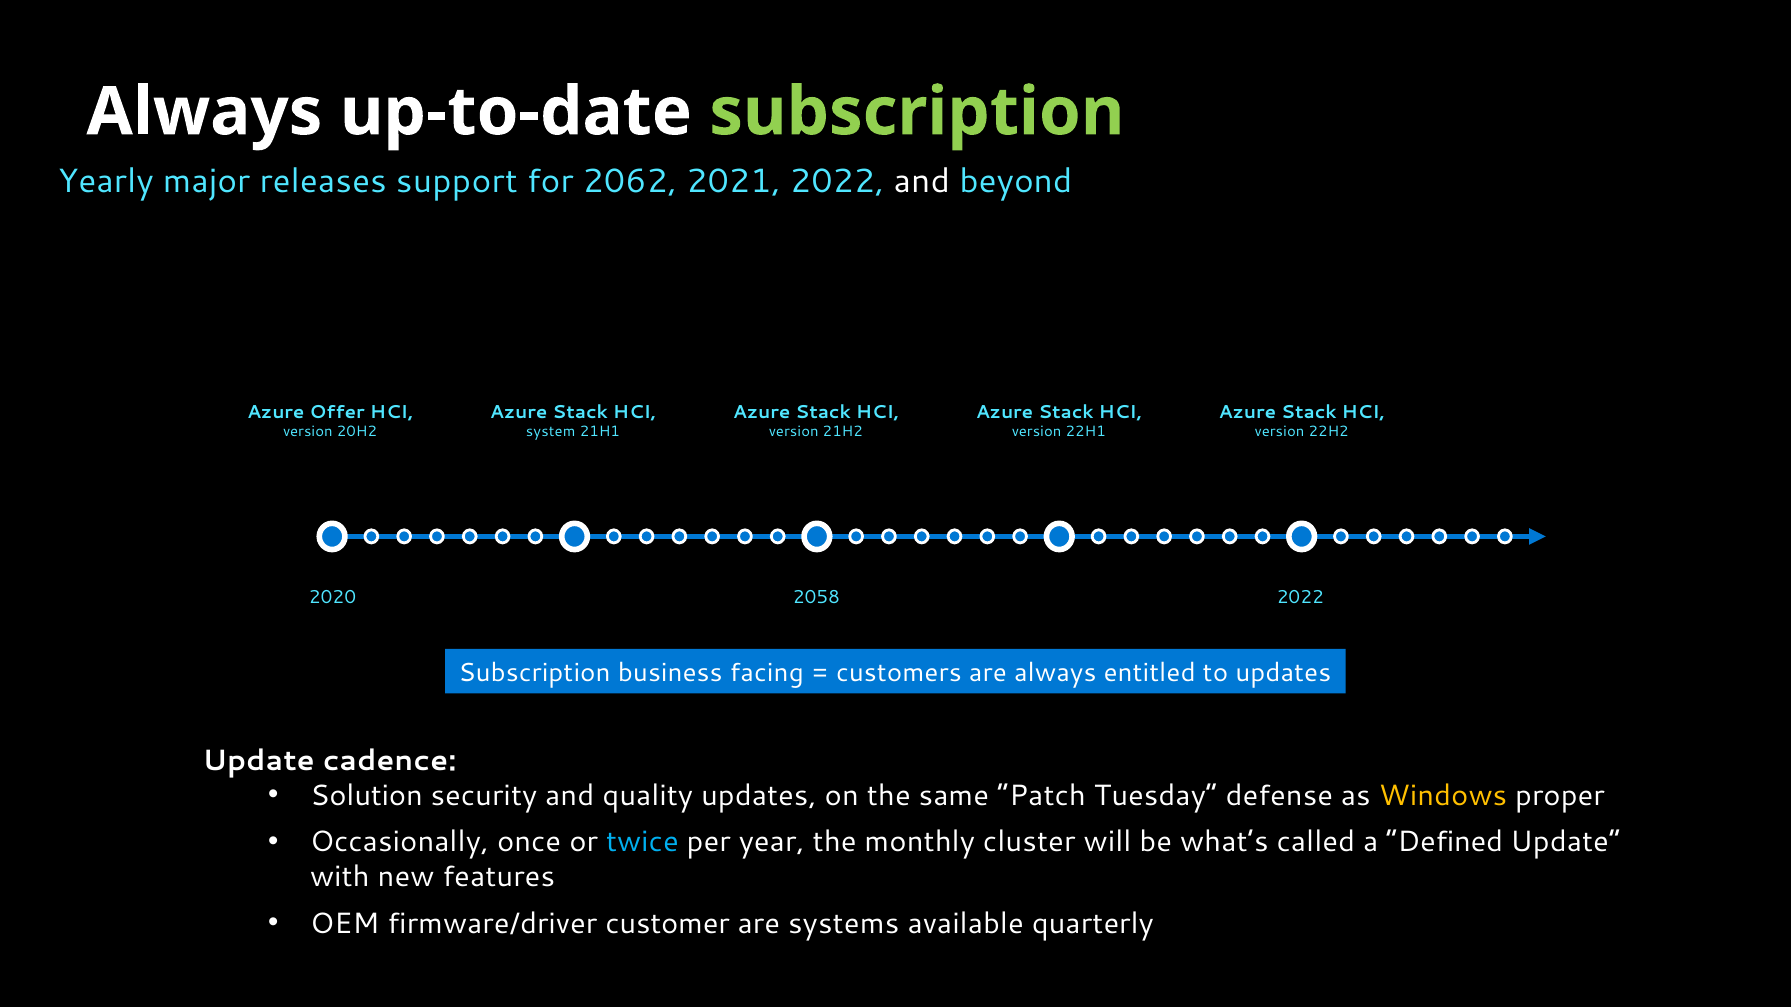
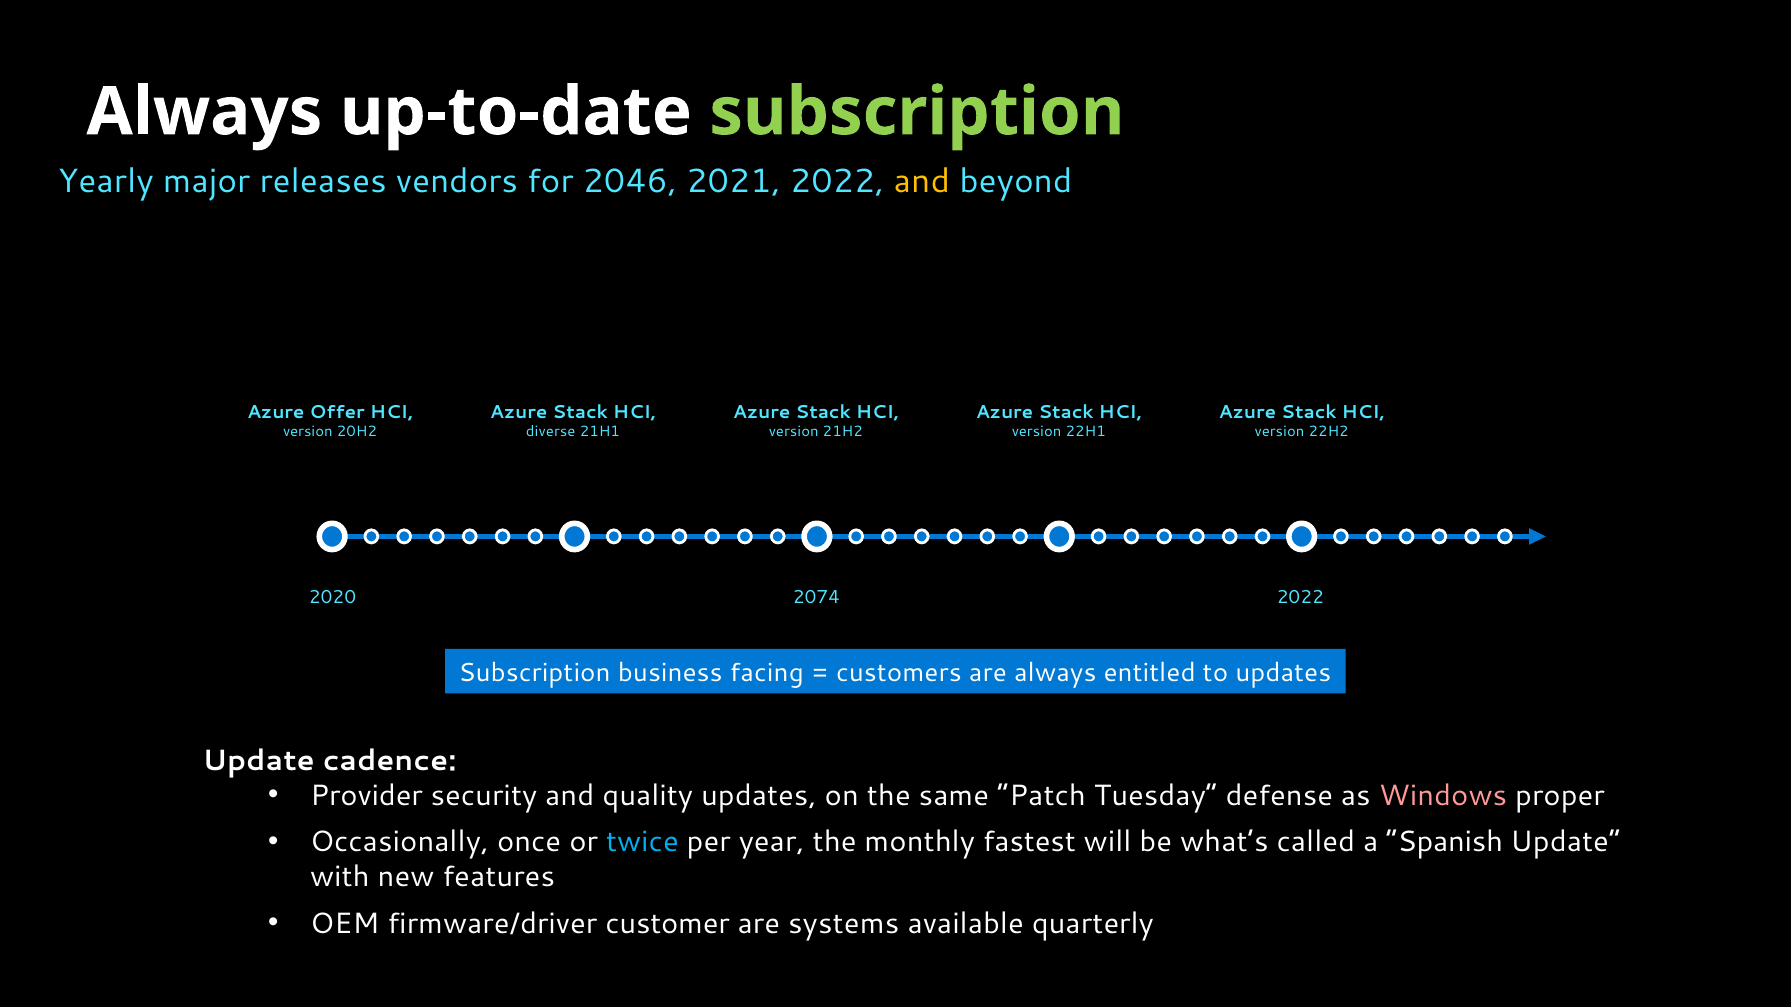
support: support -> vendors
2062: 2062 -> 2046
and at (922, 182) colour: white -> yellow
system: system -> diverse
2058: 2058 -> 2074
Solution: Solution -> Provider
Windows colour: yellow -> pink
cluster: cluster -> fastest
Defined: Defined -> Spanish
